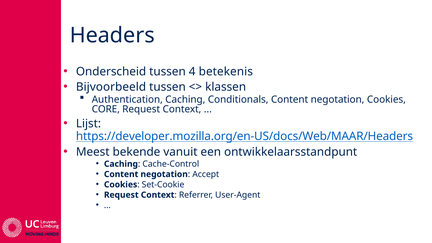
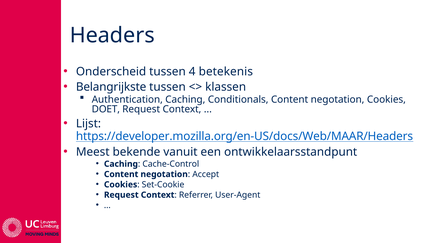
Bijvoorbeeld: Bijvoorbeeld -> Belangrijkste
CORE: CORE -> DOET
